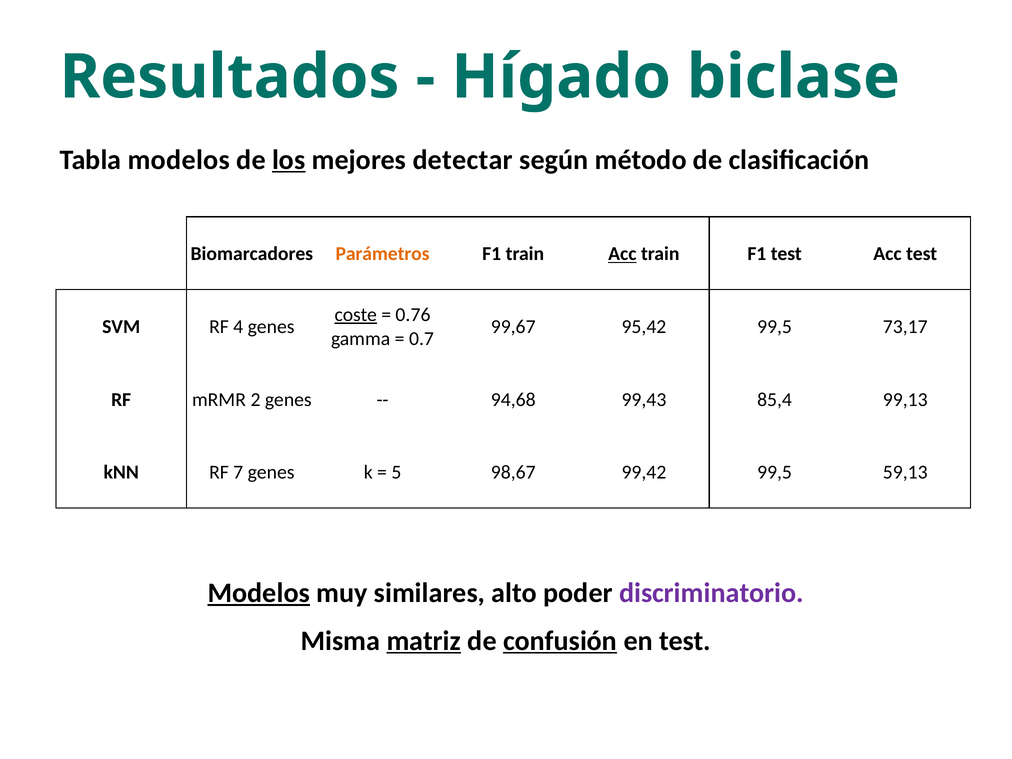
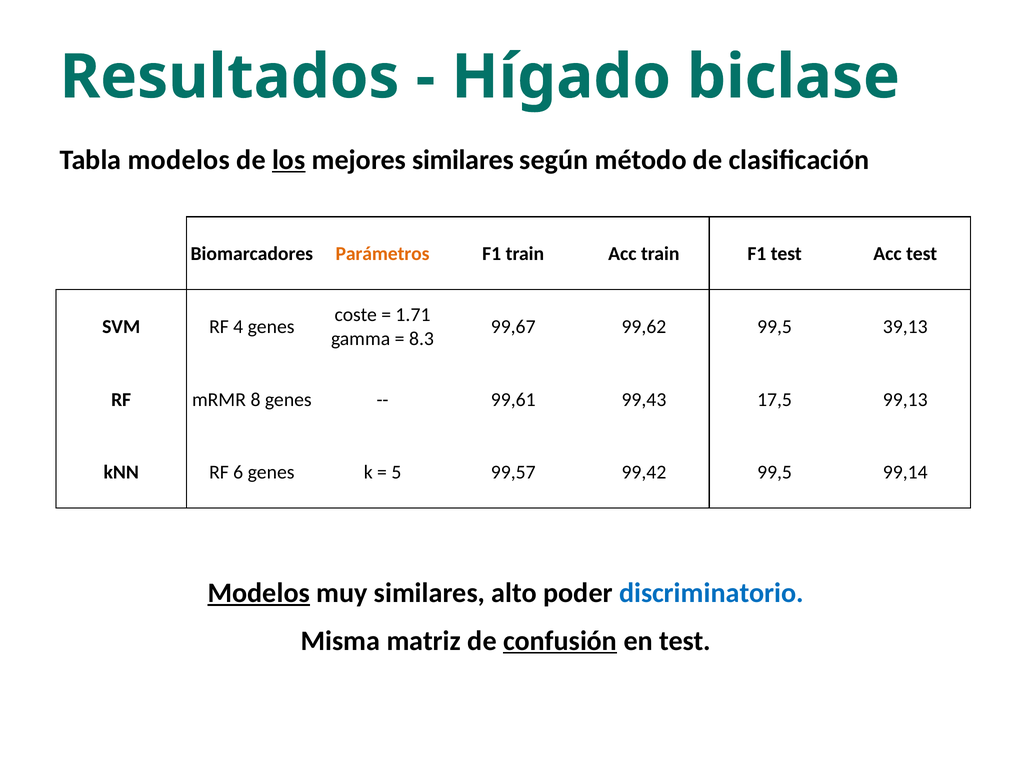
mejores detectar: detectar -> similares
Acc at (622, 254) underline: present -> none
coste underline: present -> none
0.76: 0.76 -> 1.71
95,42: 95,42 -> 99,62
73,17: 73,17 -> 39,13
0.7: 0.7 -> 8.3
2: 2 -> 8
94,68: 94,68 -> 99,61
85,4: 85,4 -> 17,5
7: 7 -> 6
98,67: 98,67 -> 99,57
59,13: 59,13 -> 99,14
discriminatorio colour: purple -> blue
matriz underline: present -> none
